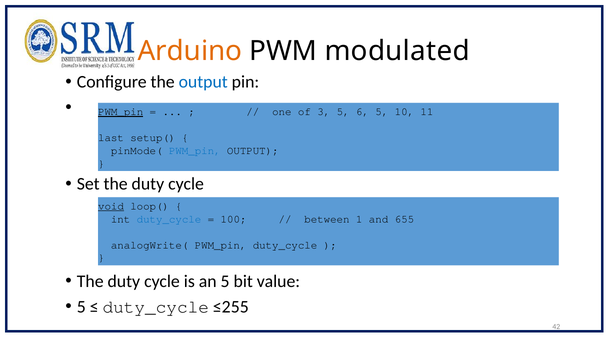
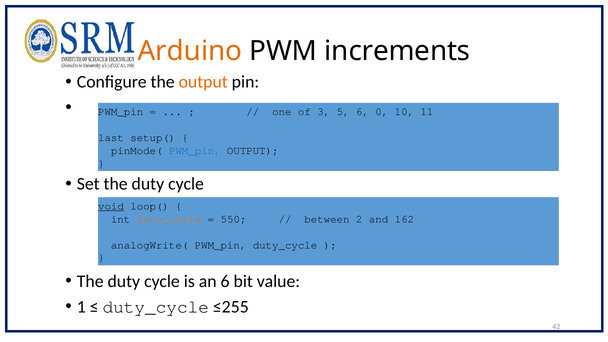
modulated: modulated -> increments
output at (203, 82) colour: blue -> orange
PWM_pin at (121, 112) underline: present -> none
6 5: 5 -> 0
duty_cycle at (169, 219) colour: blue -> orange
100: 100 -> 550
1: 1 -> 2
655: 655 -> 162
an 5: 5 -> 6
5 at (81, 307): 5 -> 1
